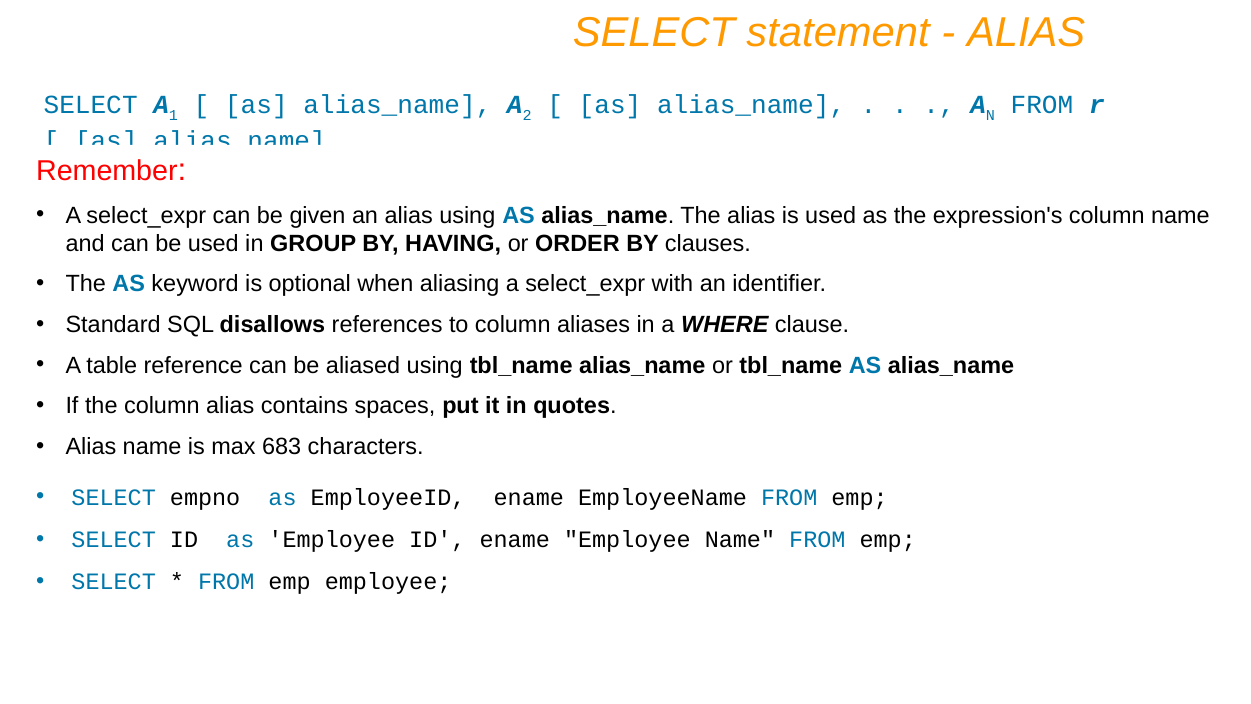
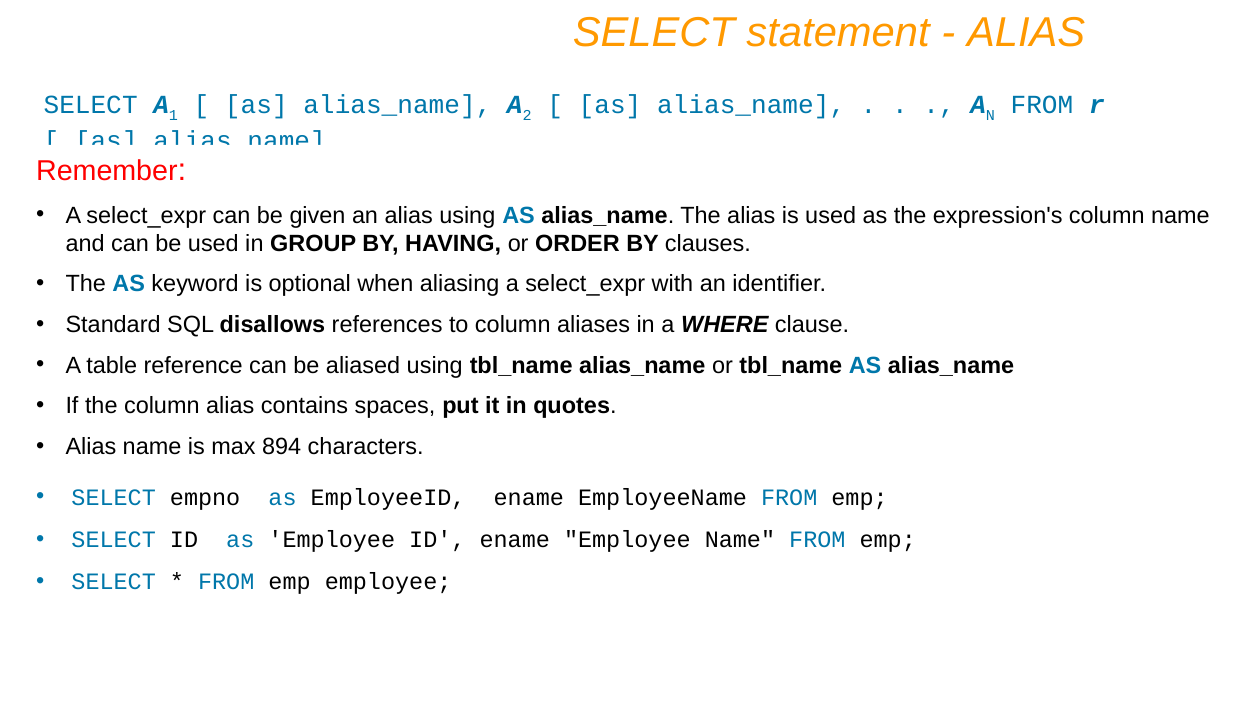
683: 683 -> 894
